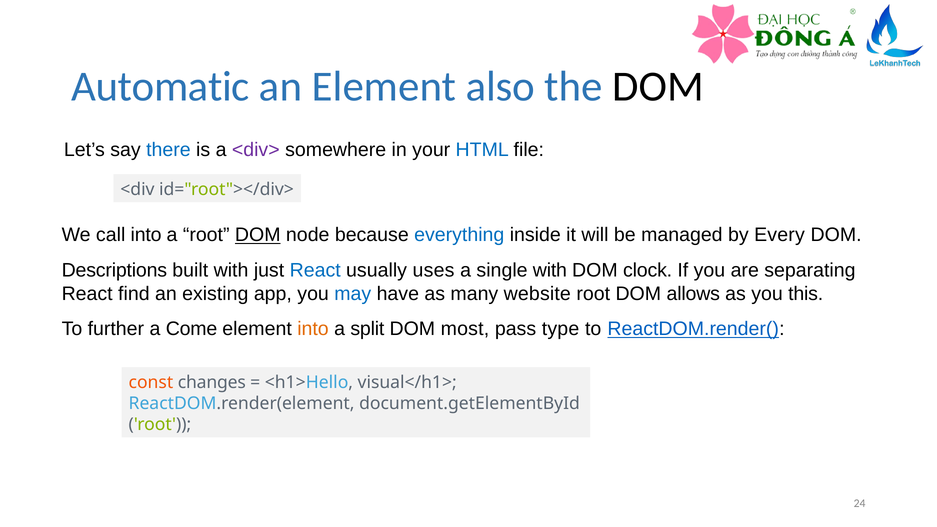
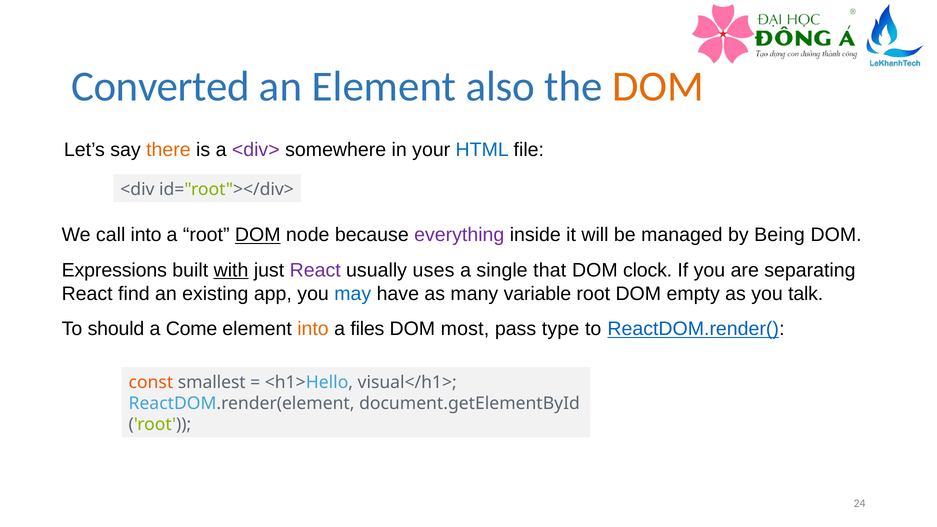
Automatic: Automatic -> Converted
DOM at (658, 87) colour: black -> orange
there colour: blue -> orange
everything colour: blue -> purple
Every: Every -> Being
Descriptions: Descriptions -> Expressions
with at (231, 270) underline: none -> present
React at (315, 270) colour: blue -> purple
single with: with -> that
website: website -> variable
allows: allows -> empty
this: this -> talk
further: further -> should
split: split -> files
changes: changes -> smallest
